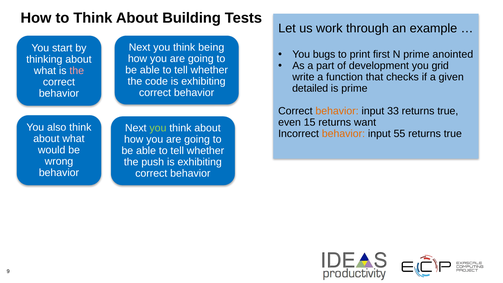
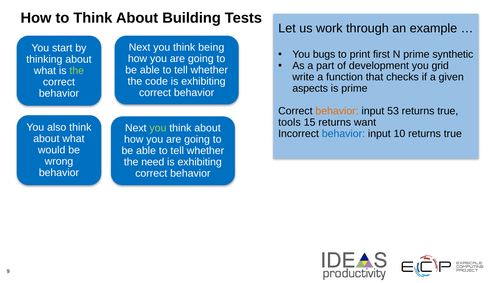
anointed: anointed -> synthetic
the at (77, 71) colour: pink -> light green
detailed: detailed -> aspects
33: 33 -> 53
even: even -> tools
behavior at (343, 134) colour: orange -> blue
55: 55 -> 10
push: push -> need
